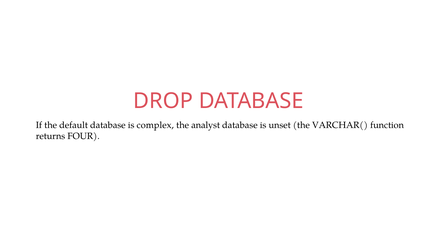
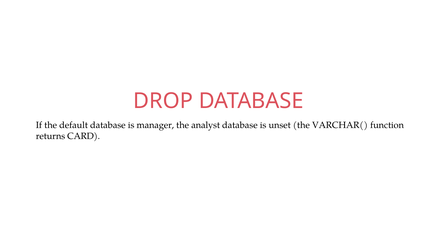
complex: complex -> manager
FOUR: FOUR -> CARD
